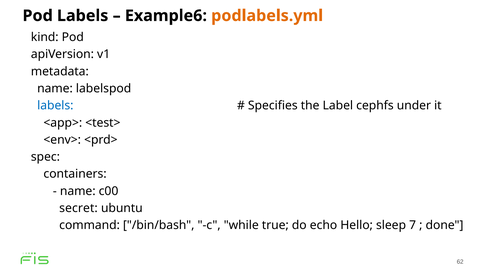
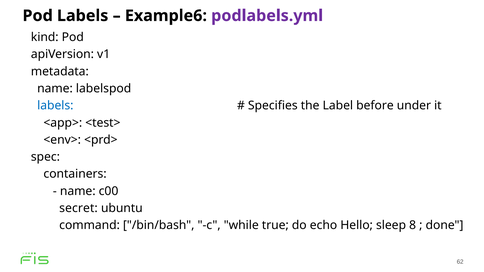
podlabels.yml colour: orange -> purple
cephfs: cephfs -> before
7: 7 -> 8
